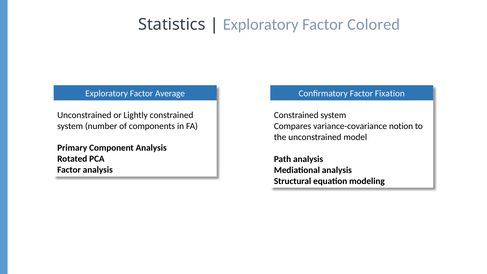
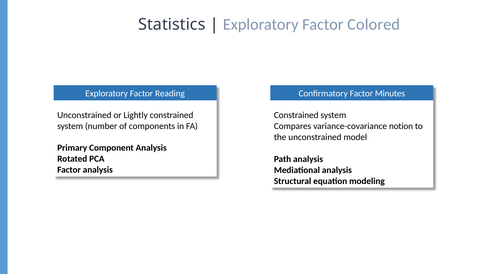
Average: Average -> Reading
Fixation: Fixation -> Minutes
